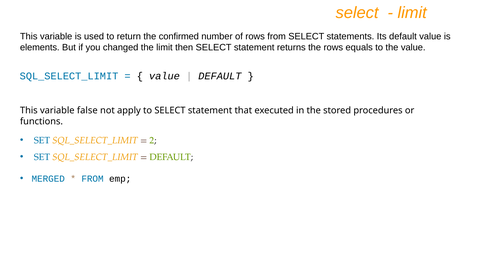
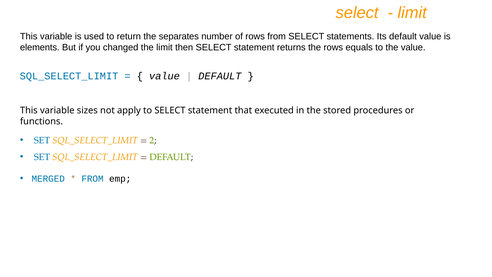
confirmed: confirmed -> separates
false: false -> sizes
